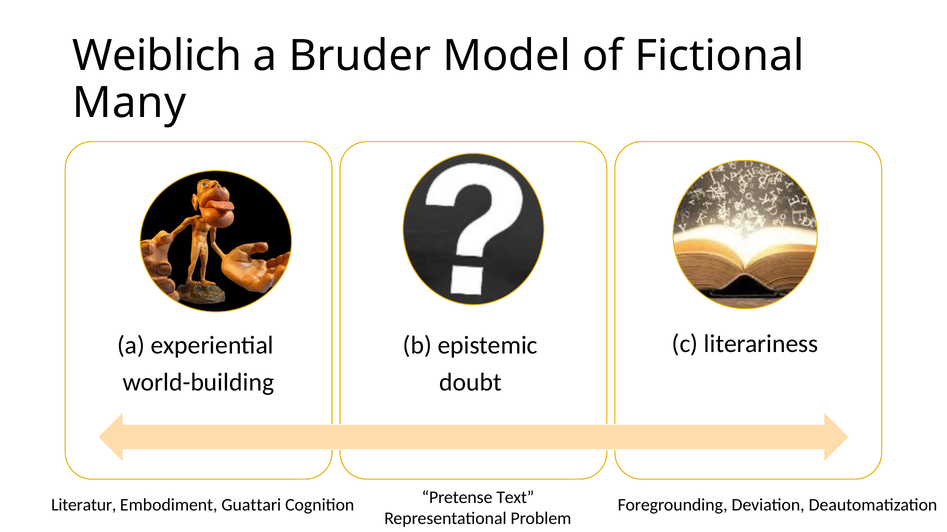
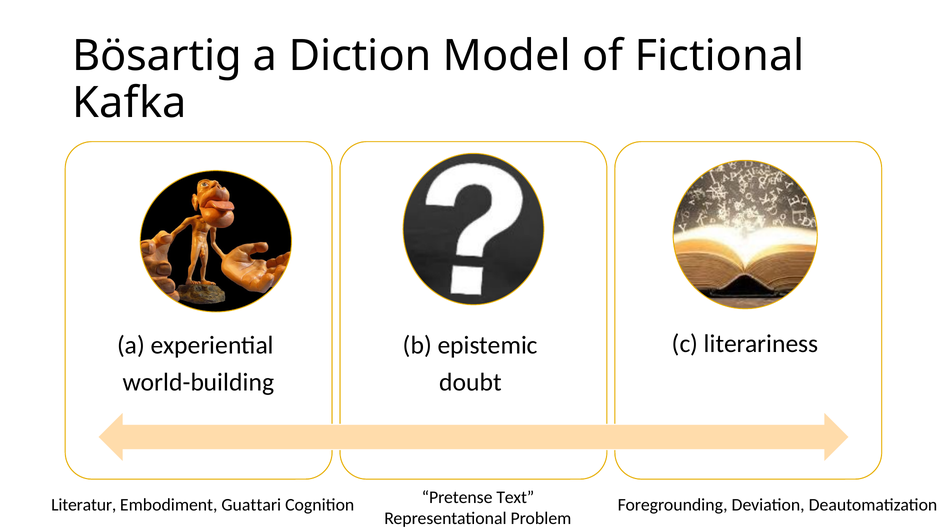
Weiblich: Weiblich -> Bösartig
Bruder: Bruder -> Diction
Many: Many -> Kafka
